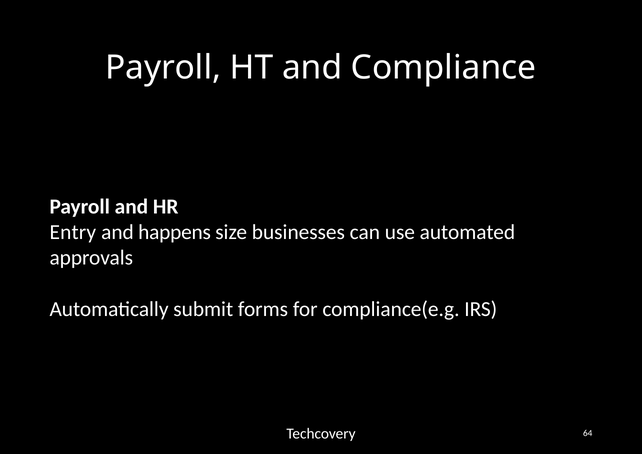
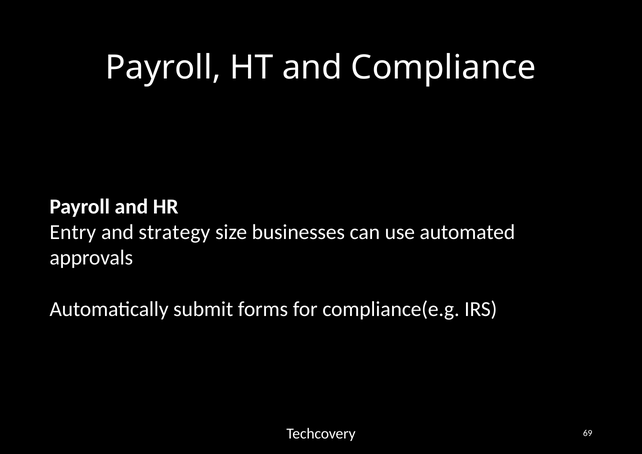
happens: happens -> strategy
64: 64 -> 69
